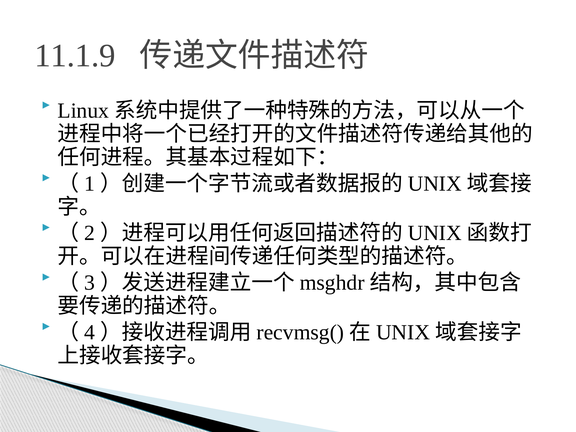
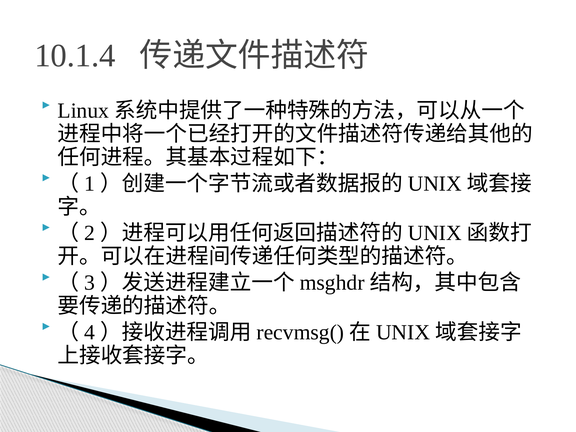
11.1.9: 11.1.9 -> 10.1.4
